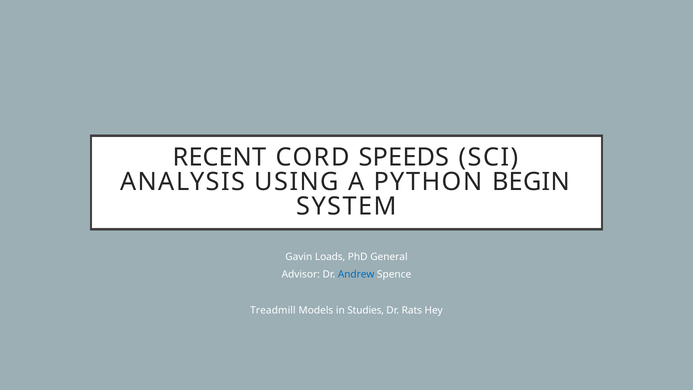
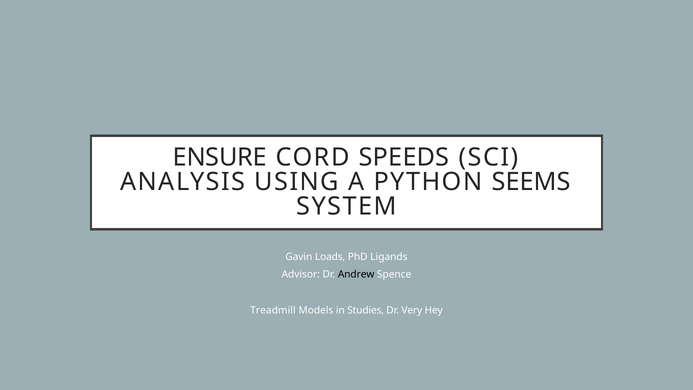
RECENT: RECENT -> ENSURE
BEGIN: BEGIN -> SEEMS
General: General -> Ligands
Andrew colour: blue -> black
Rats: Rats -> Very
